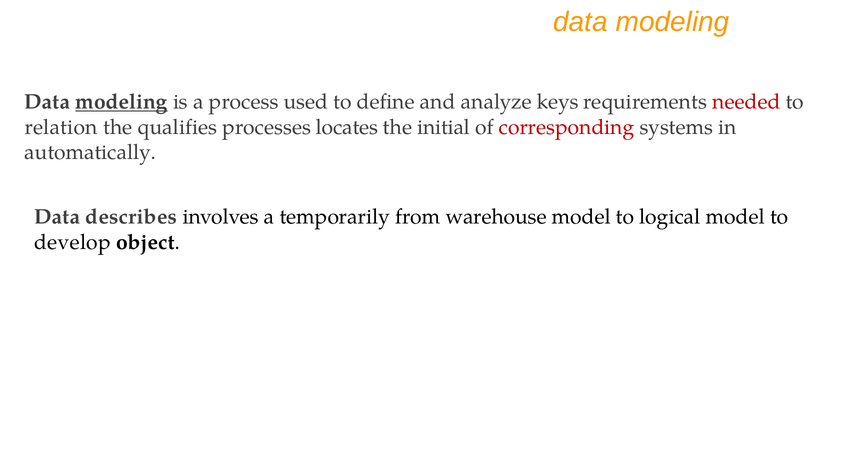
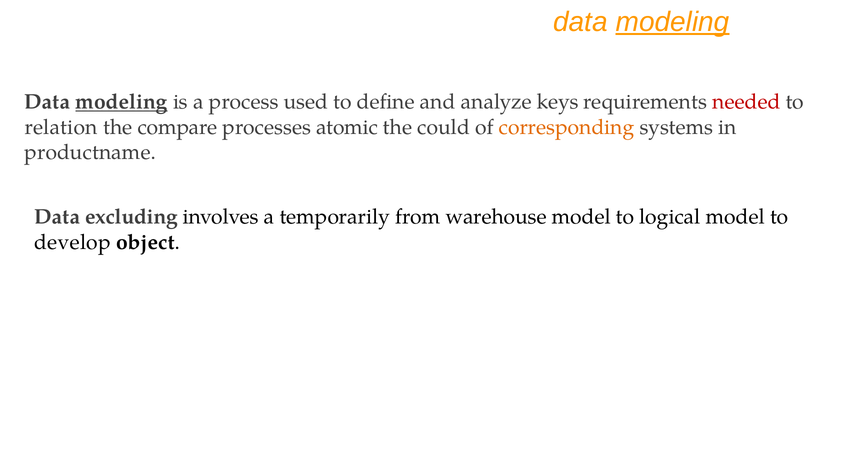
modeling at (673, 22) underline: none -> present
qualifies: qualifies -> compare
locates: locates -> atomic
initial: initial -> could
corresponding colour: red -> orange
automatically: automatically -> productname
describes: describes -> excluding
